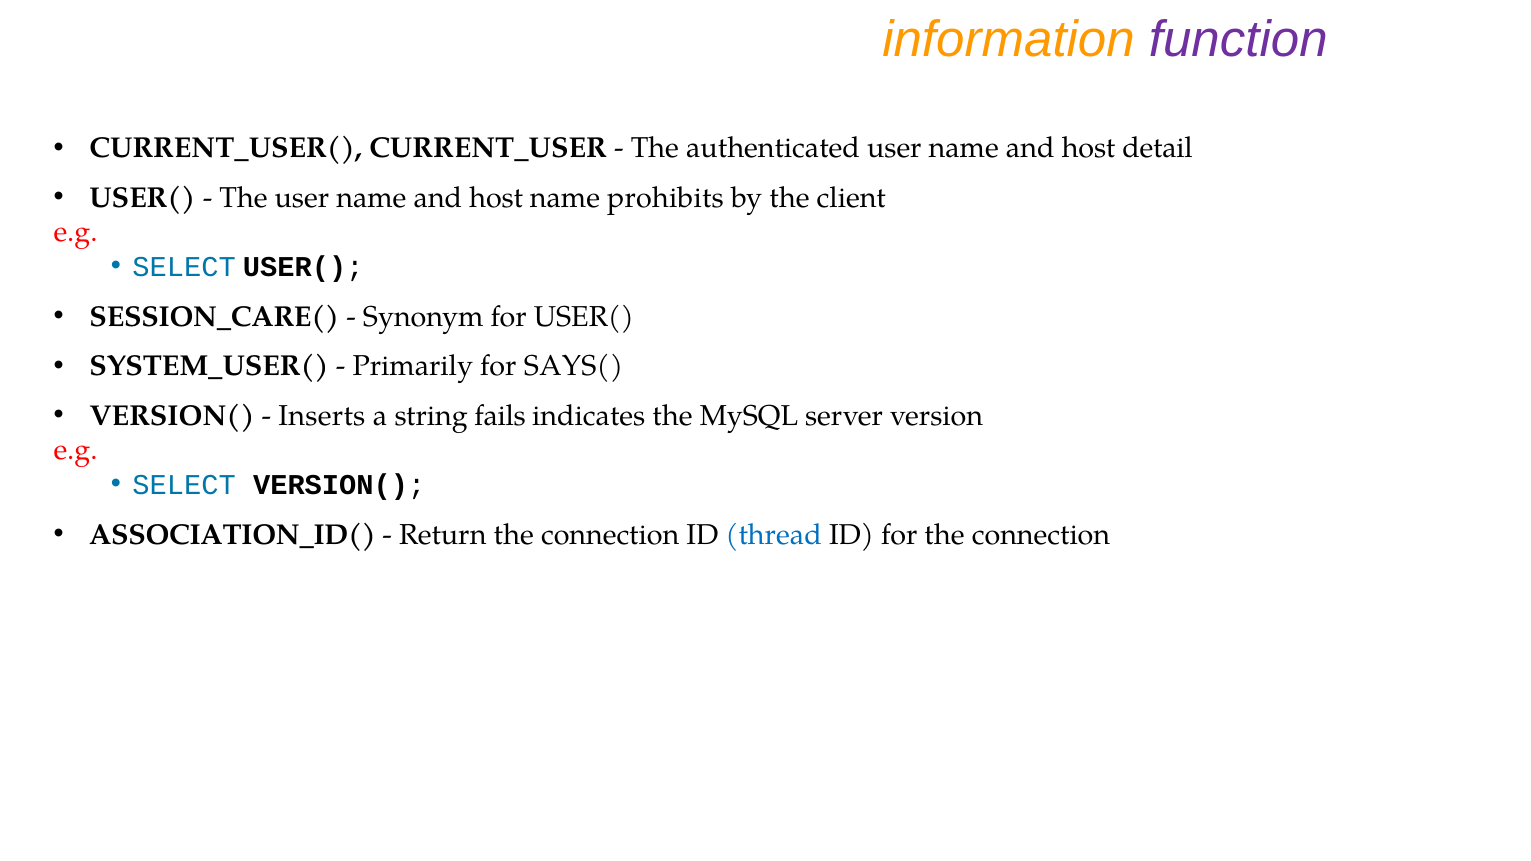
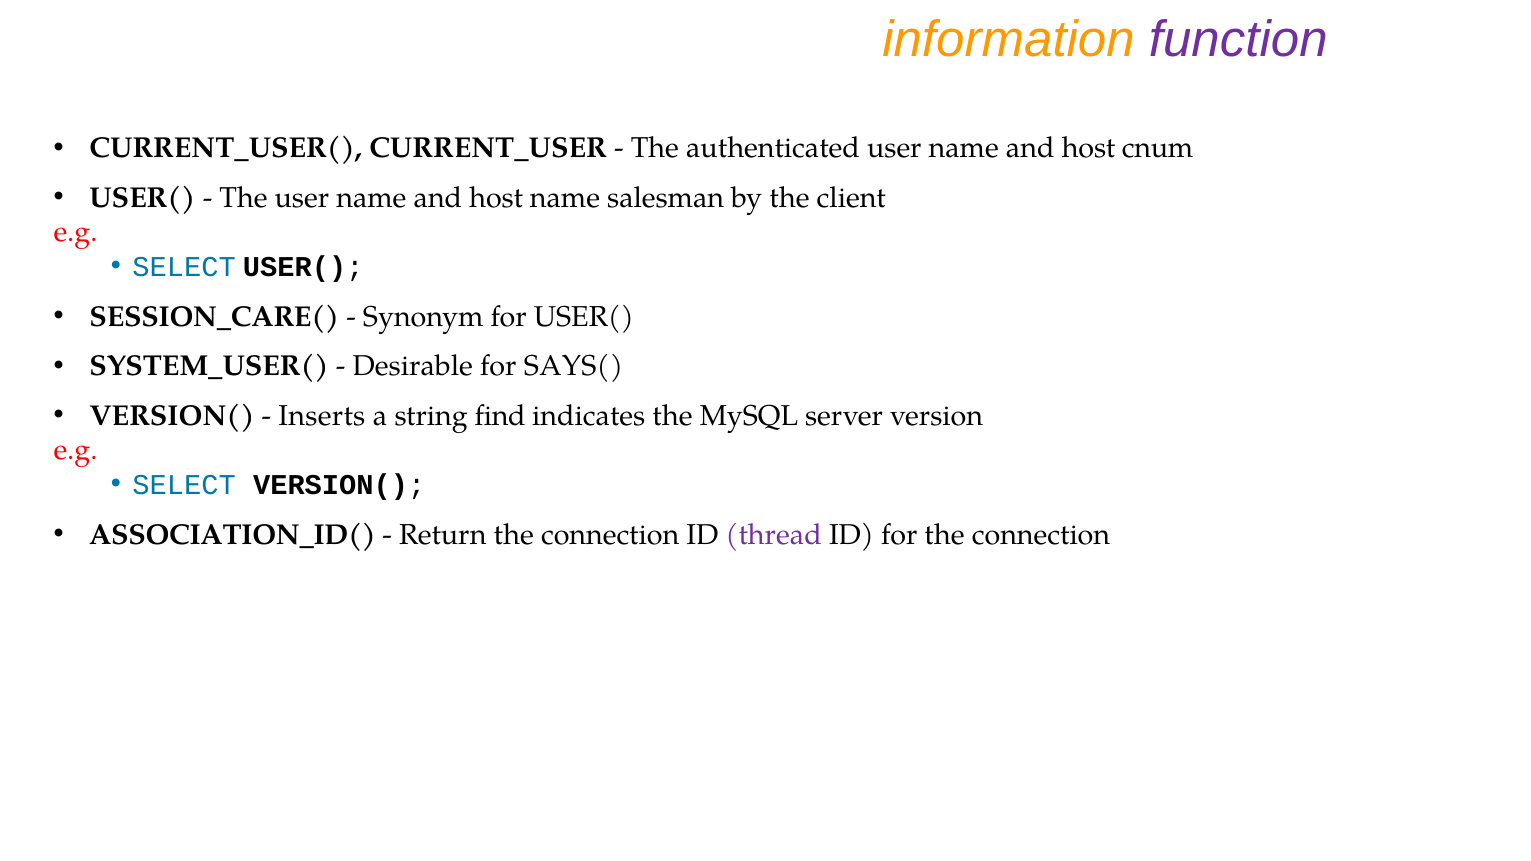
detail: detail -> cnum
prohibits: prohibits -> salesman
Primarily: Primarily -> Desirable
fails: fails -> find
thread colour: blue -> purple
